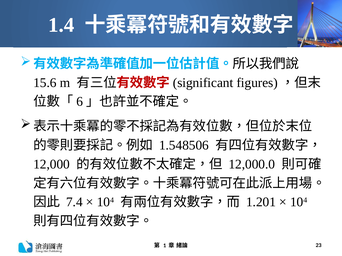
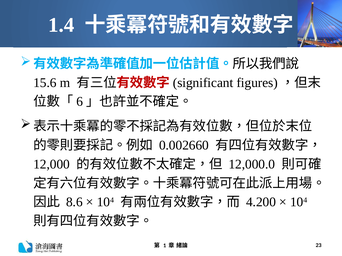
1.548506: 1.548506 -> 0.002660
7.4: 7.4 -> 8.6
1.201: 1.201 -> 4.200
